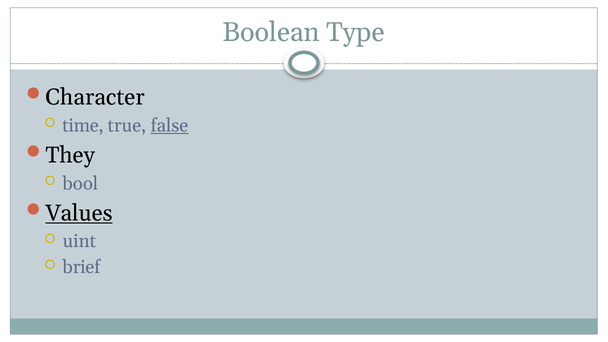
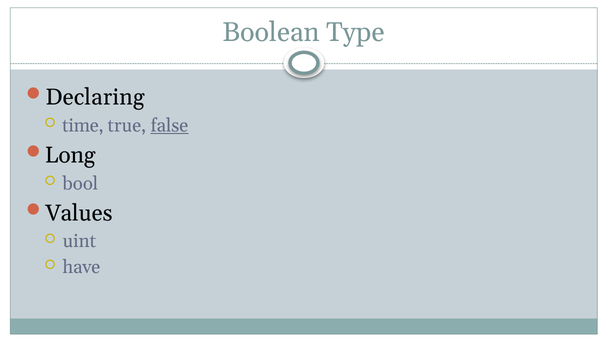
Character: Character -> Declaring
They: They -> Long
Values underline: present -> none
brief: brief -> have
